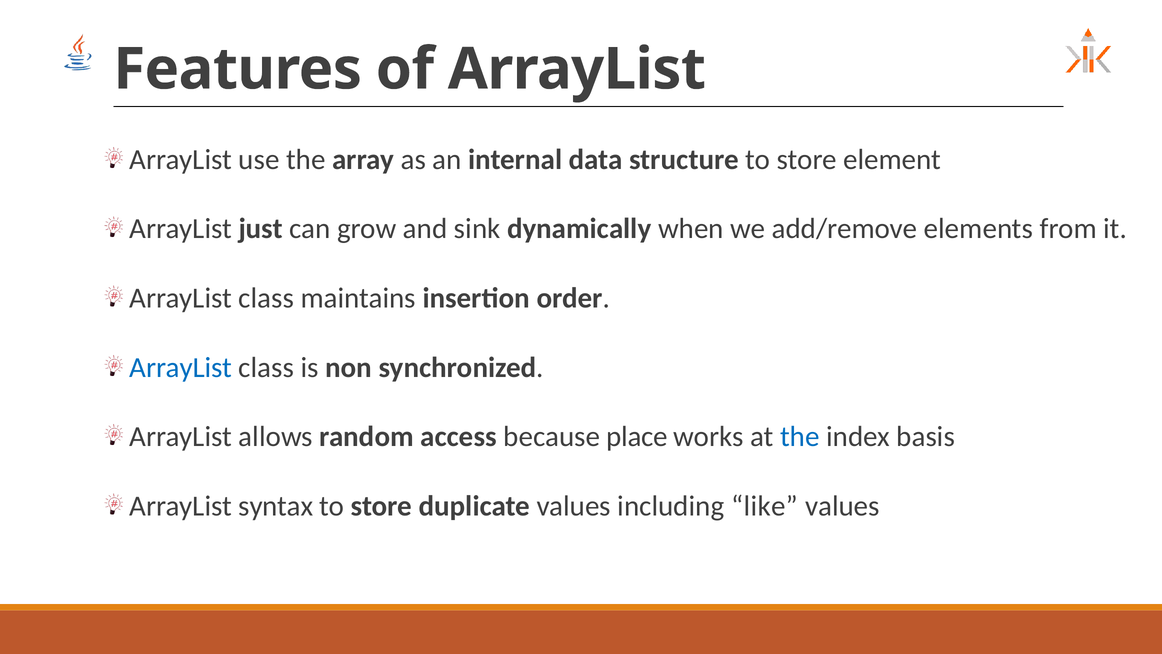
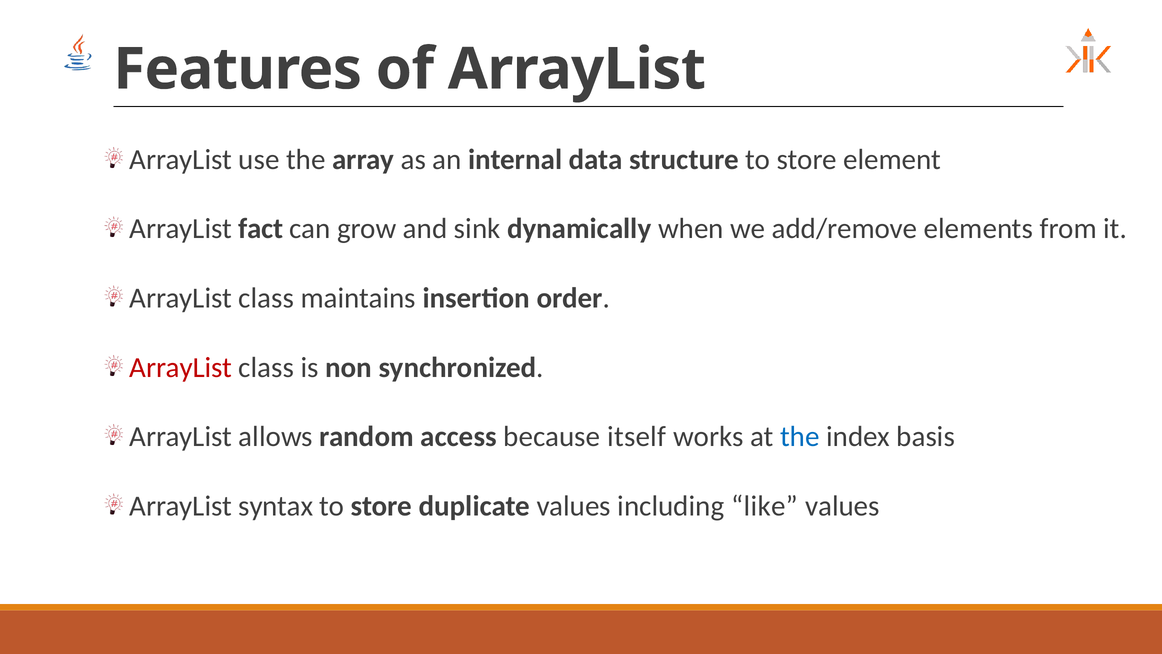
just: just -> fact
ArrayList at (181, 367) colour: blue -> red
place: place -> itself
